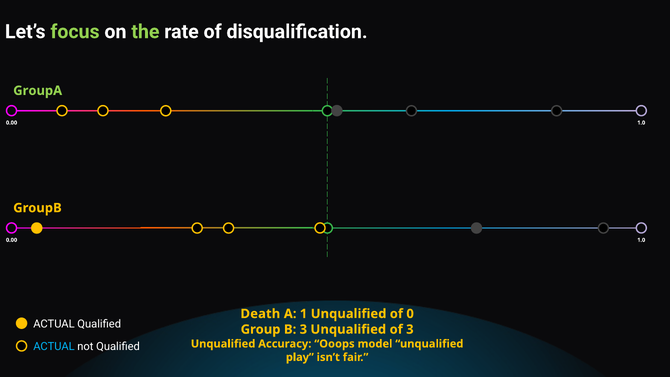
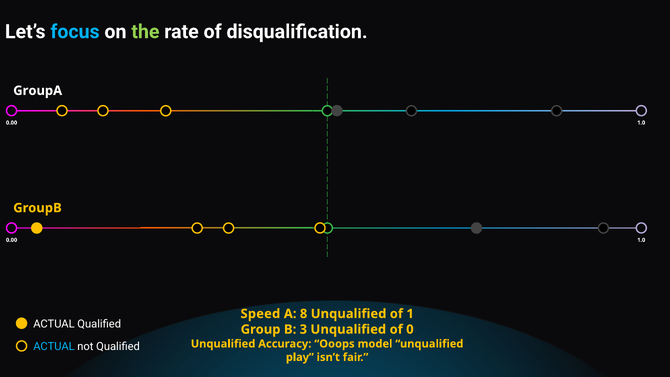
focus colour: light green -> light blue
GroupA colour: light green -> white
Death: Death -> Speed
1: 1 -> 8
0: 0 -> 1
of 3: 3 -> 0
